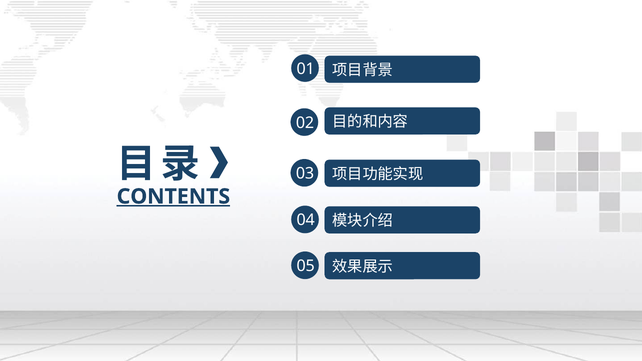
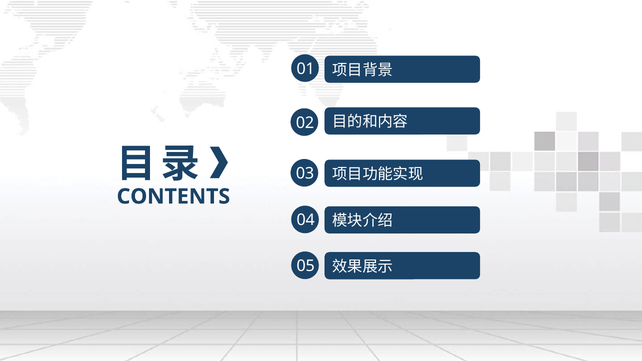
CONTENTS underline: present -> none
